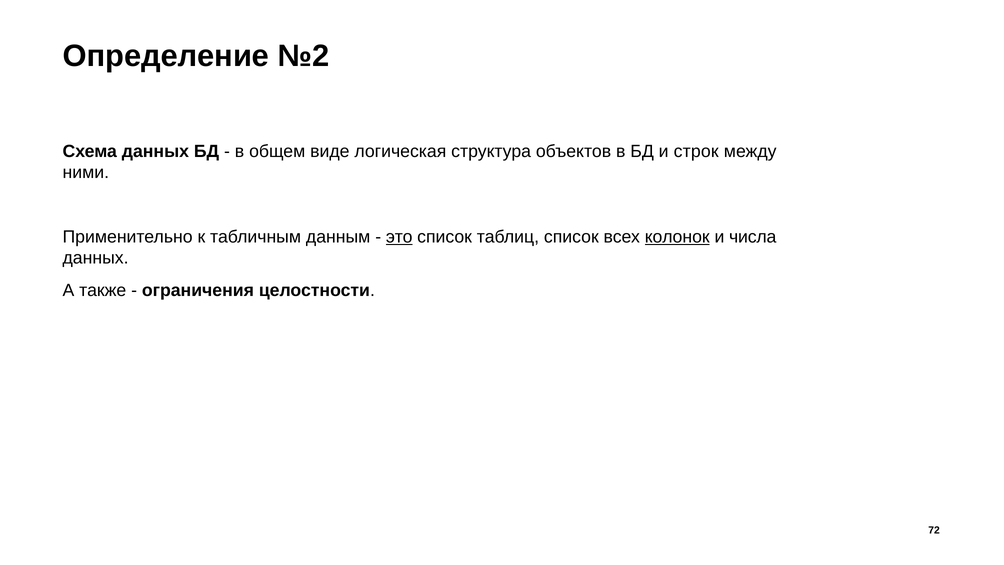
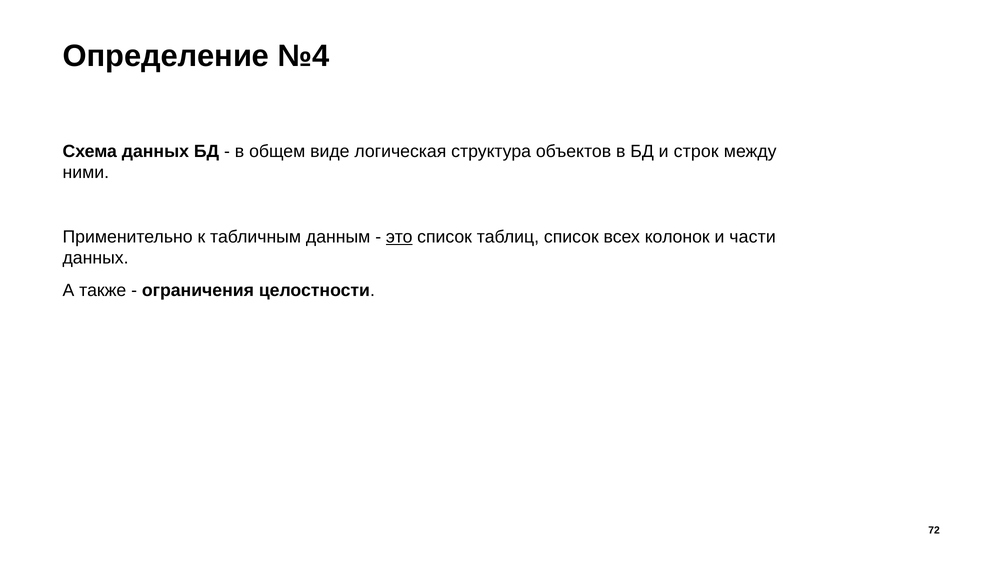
№2: №2 -> №4
колонок underline: present -> none
числа: числа -> части
